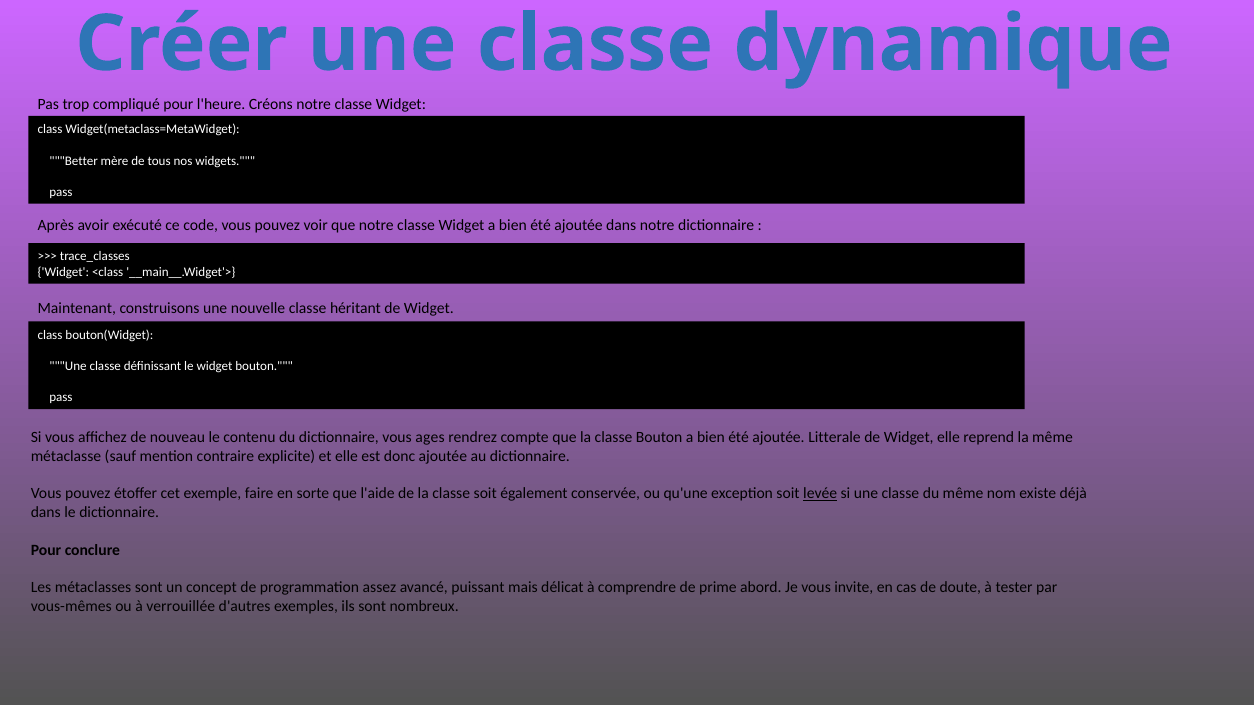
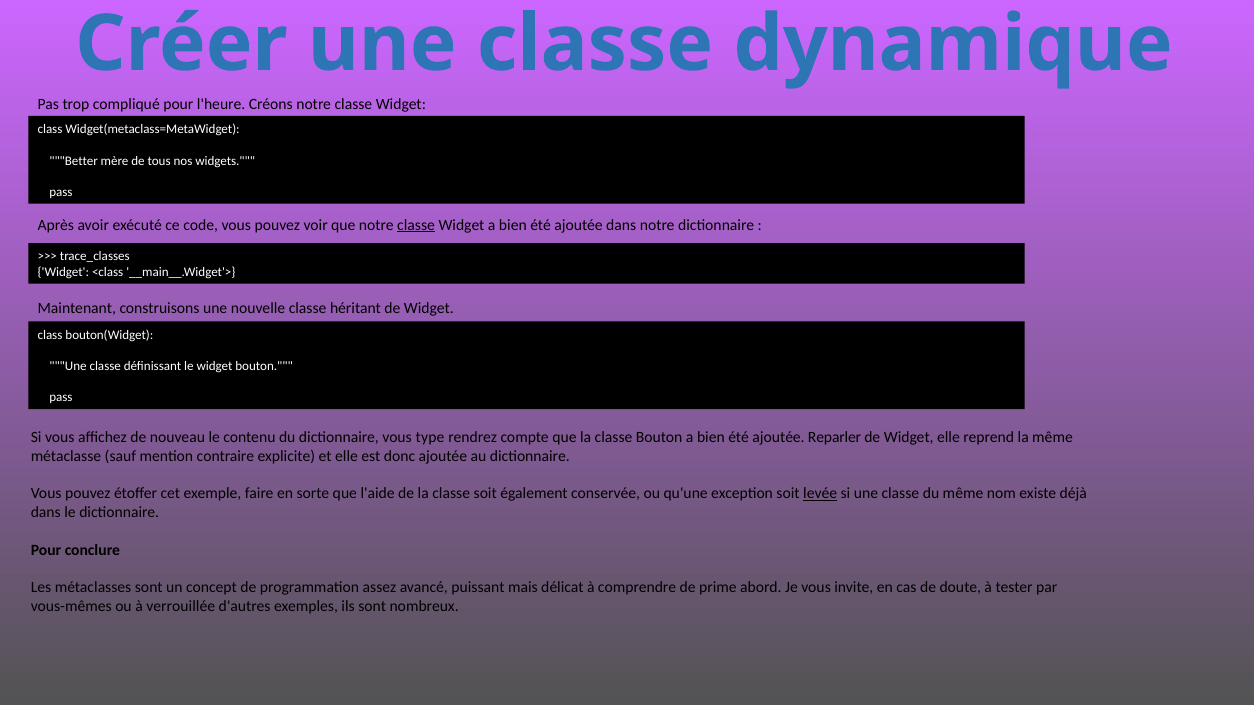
classe at (416, 225) underline: none -> present
ages: ages -> type
Litterale: Litterale -> Reparler
